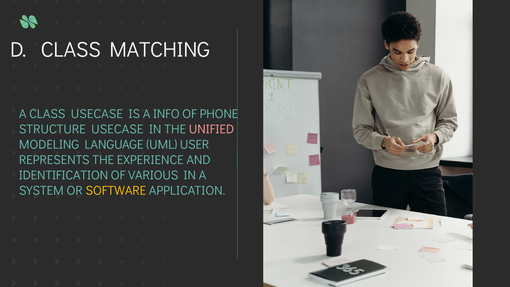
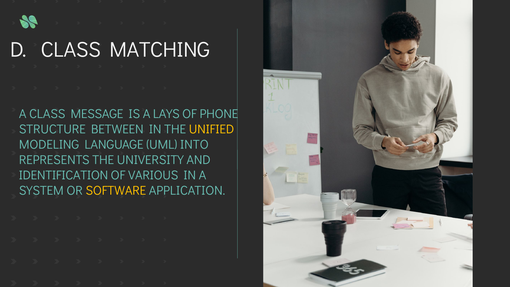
CLASS USECASE: USECASE -> MESSAGE
INFO: INFO -> LAYS
STRUCTURE USECASE: USECASE -> BETWEEN
UNIFIED colour: pink -> yellow
USER: USER -> INTO
EXPERIENCE: EXPERIENCE -> UNIVERSITY
